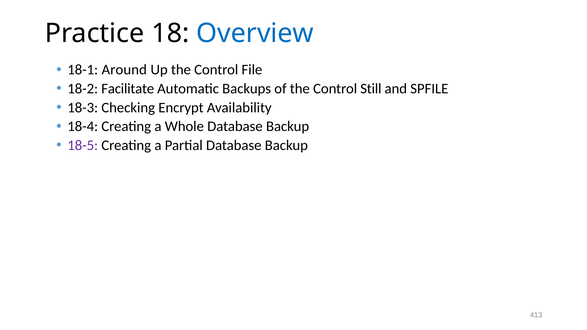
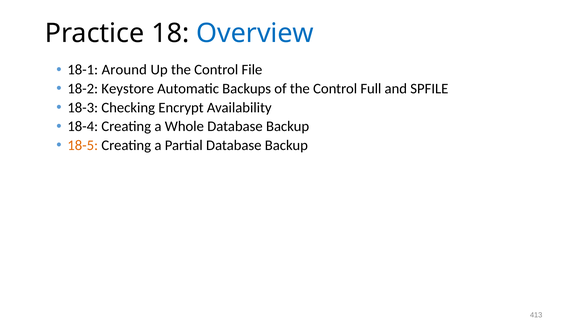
Facilitate: Facilitate -> Keystore
Still: Still -> Full
18-5 colour: purple -> orange
